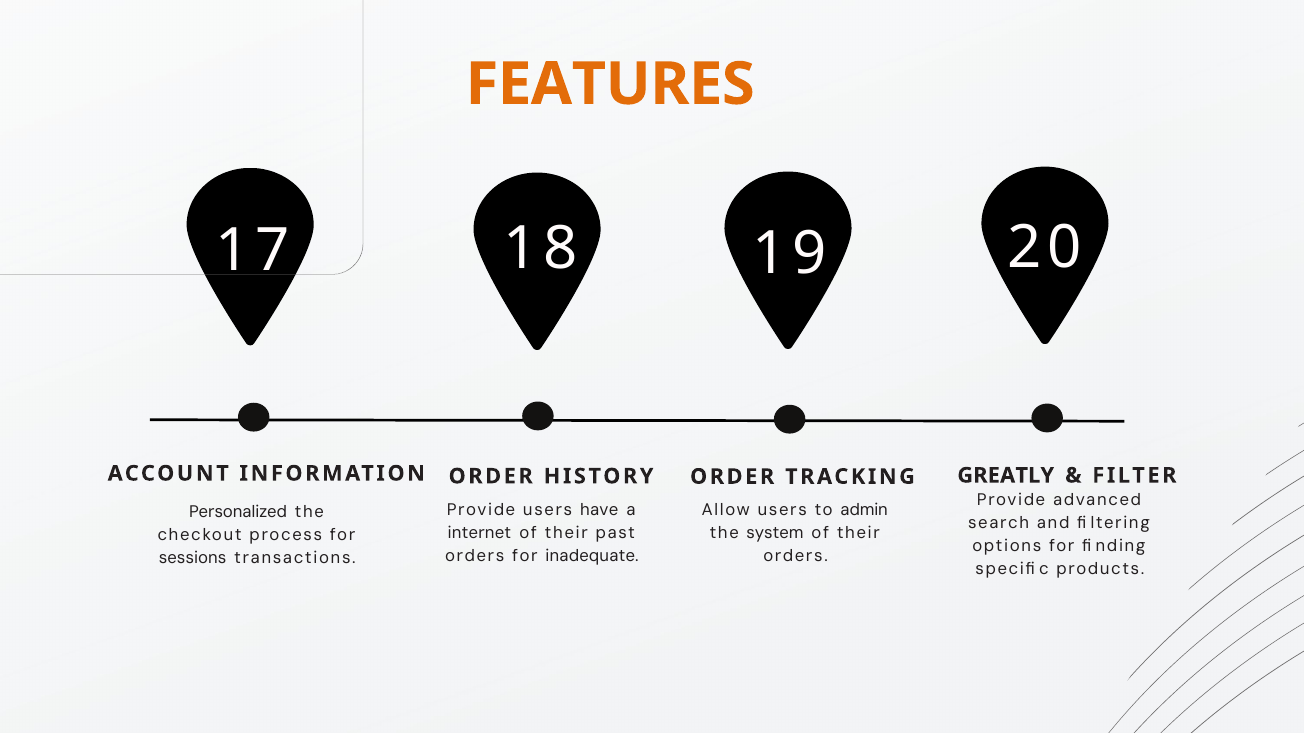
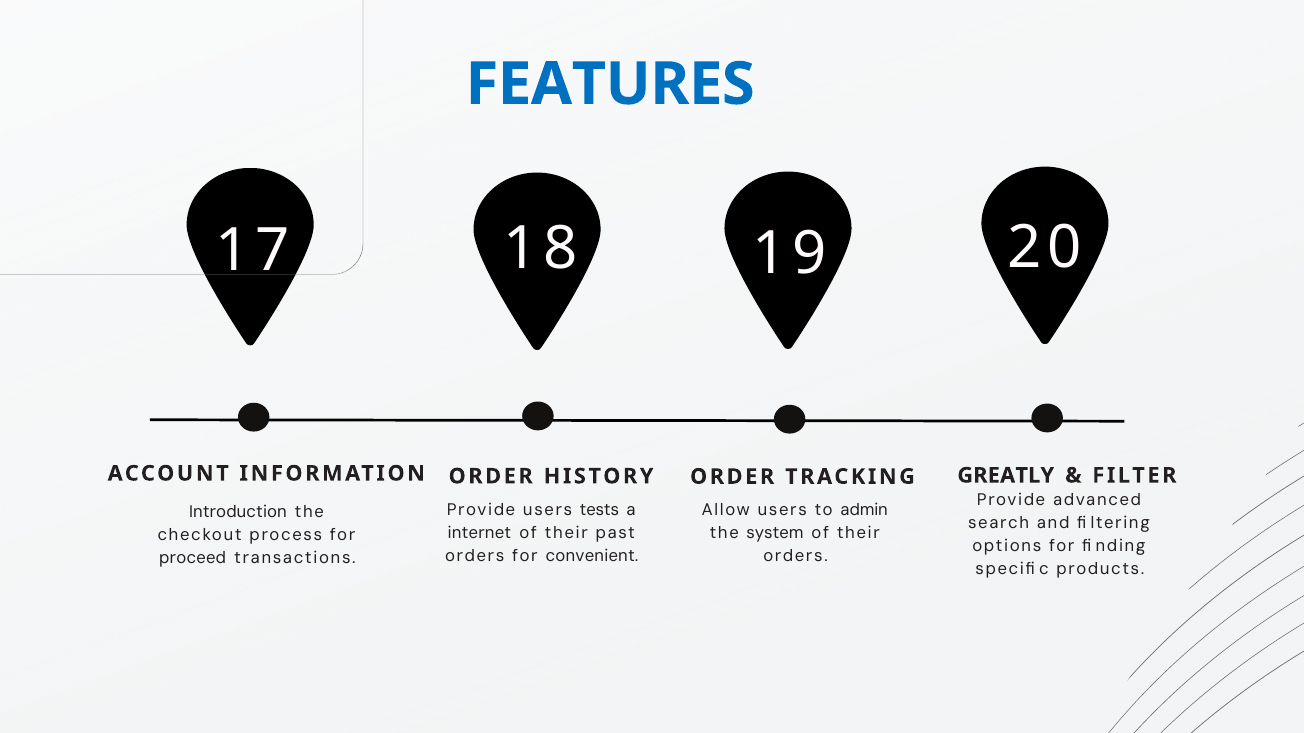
FEATURES colour: orange -> blue
have: have -> tests
Personalized: Personalized -> Introduction
inadequate: inadequate -> convenient
sessions: sessions -> proceed
